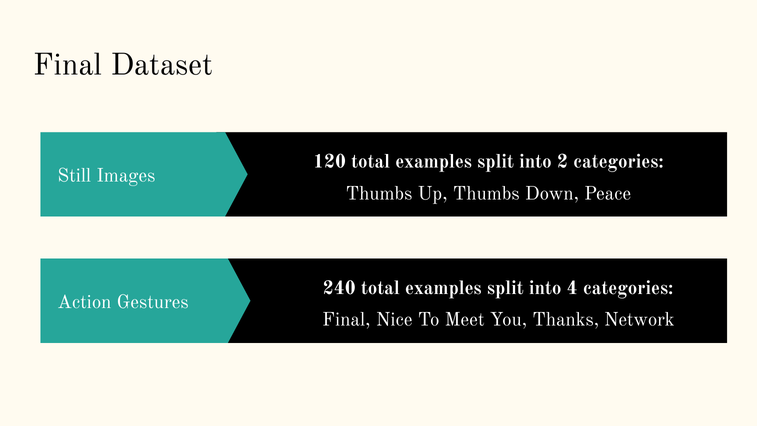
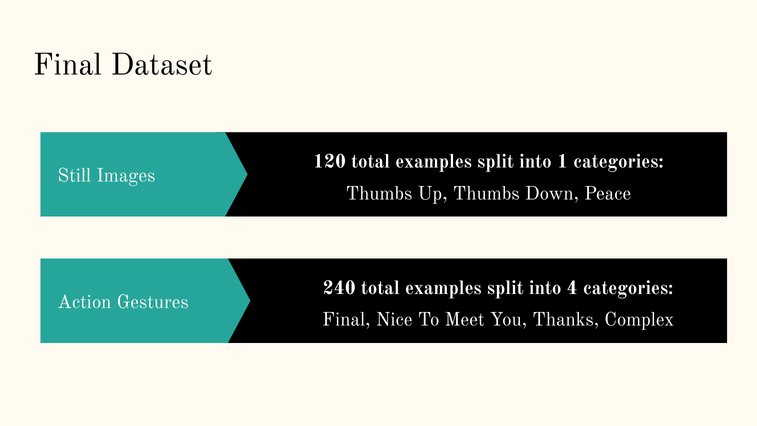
2: 2 -> 1
Network: Network -> Complex
